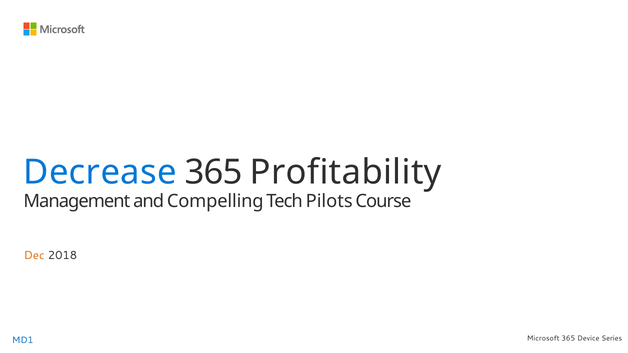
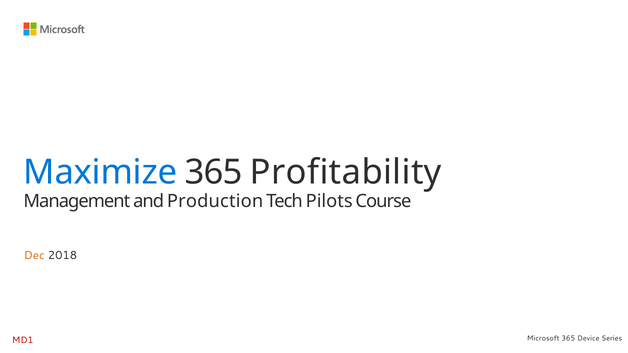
Decrease: Decrease -> Maximize
Compelling: Compelling -> Production
MD1 colour: blue -> red
